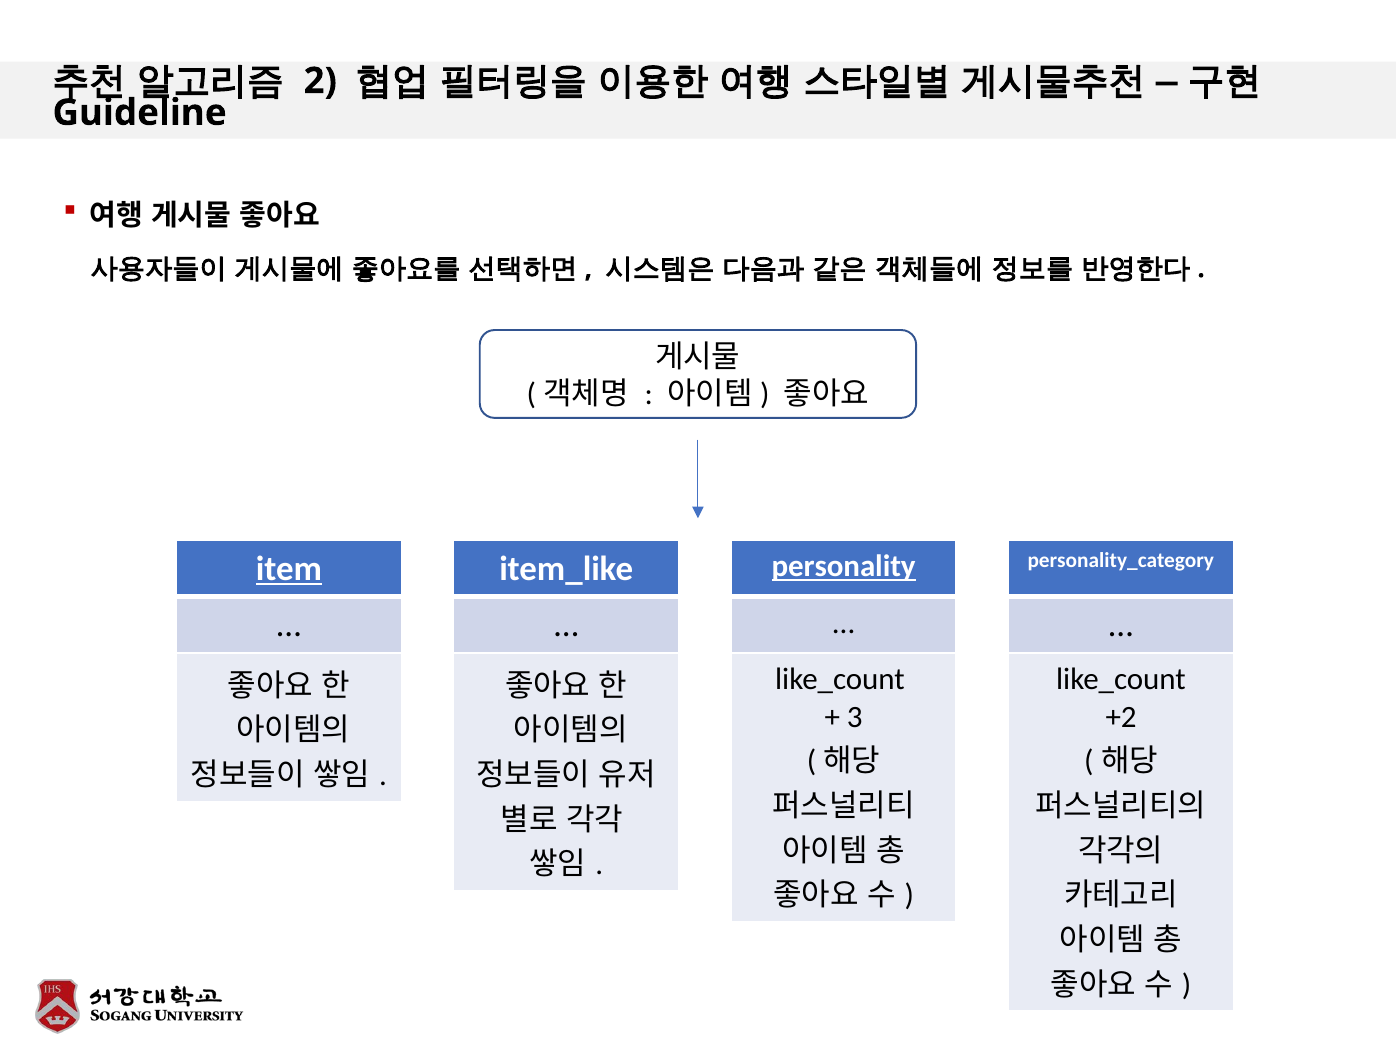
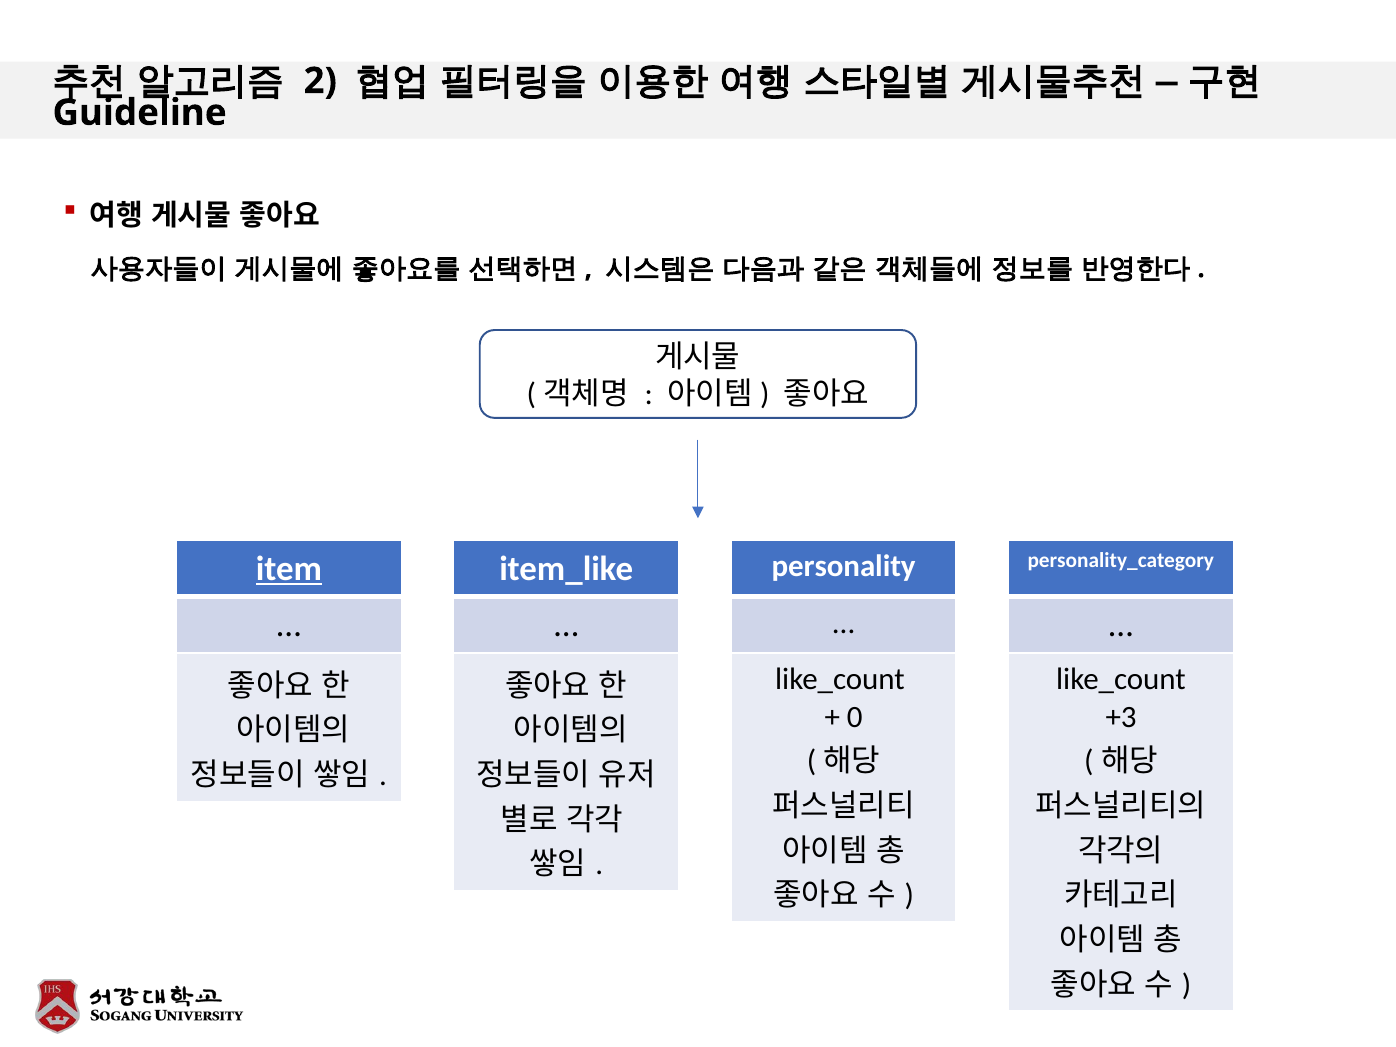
personality underline: present -> none
3: 3 -> 0
+2: +2 -> +3
